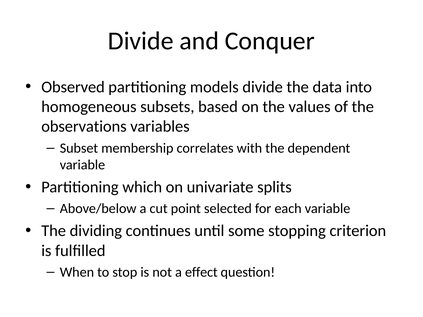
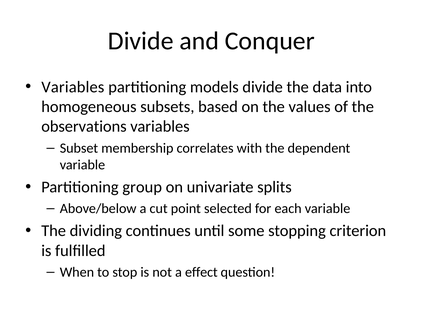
Observed at (73, 87): Observed -> Variables
which: which -> group
